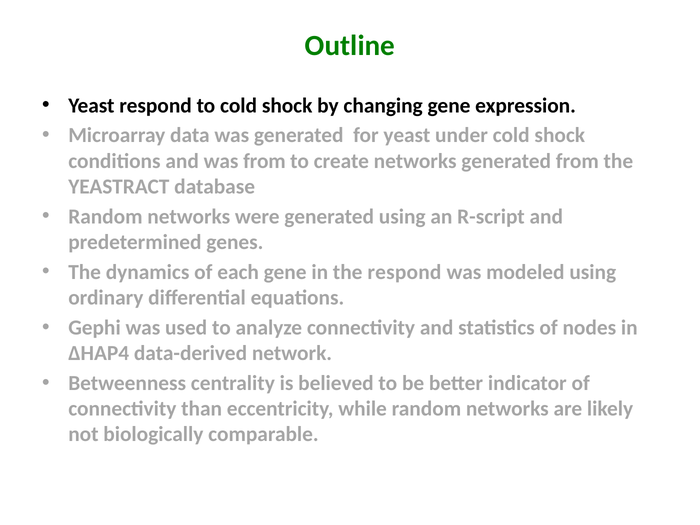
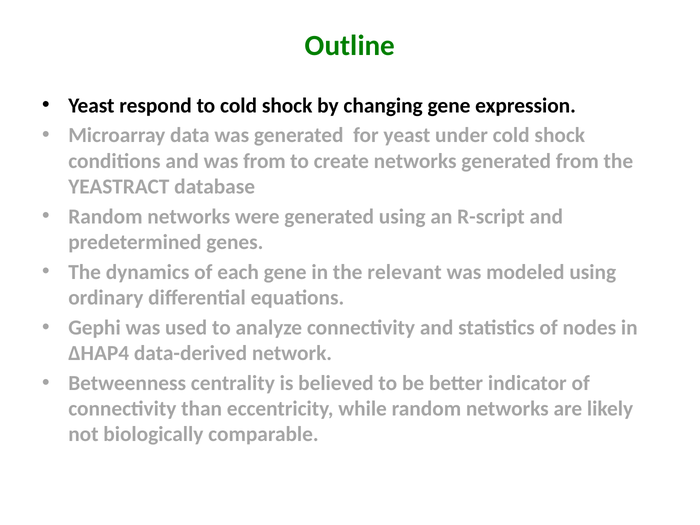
the respond: respond -> relevant
